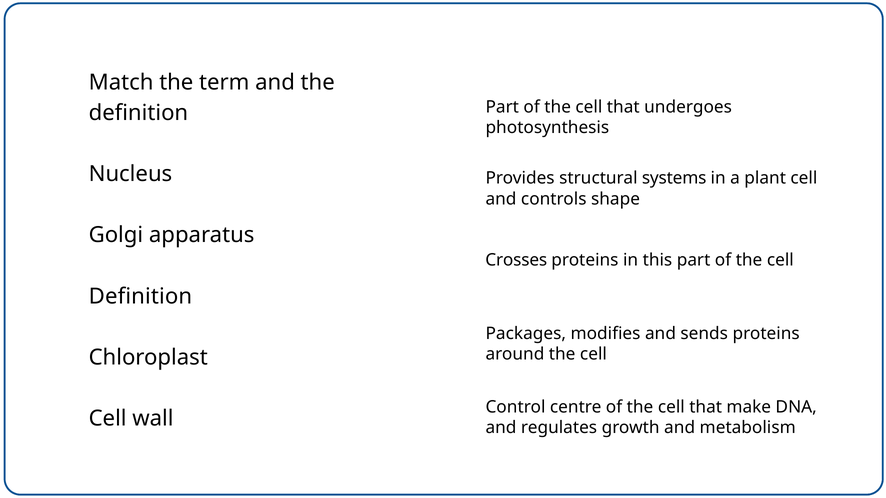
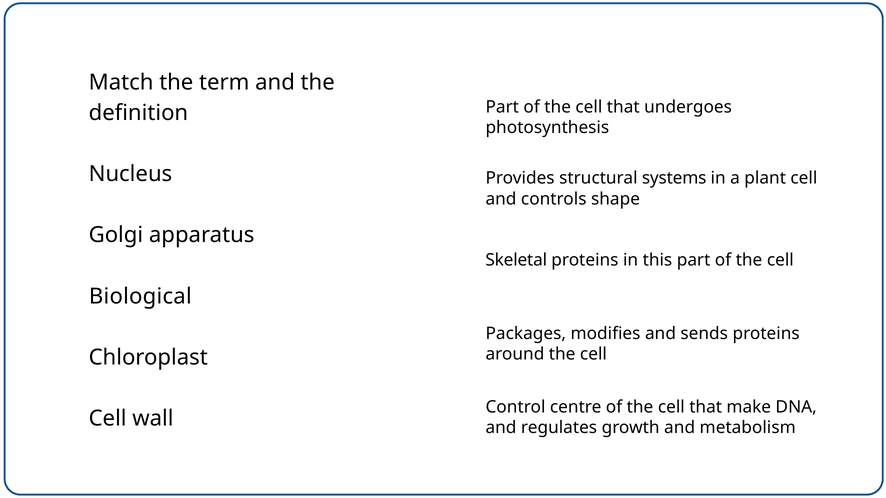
Crosses: Crosses -> Skeletal
Definition at (140, 296): Definition -> Biological
